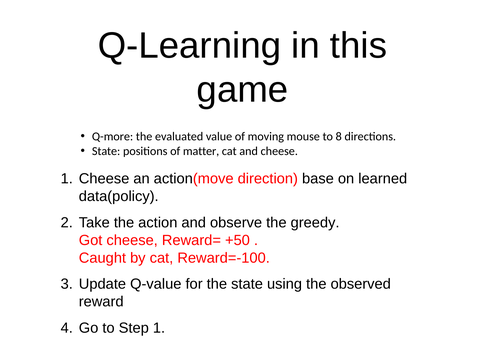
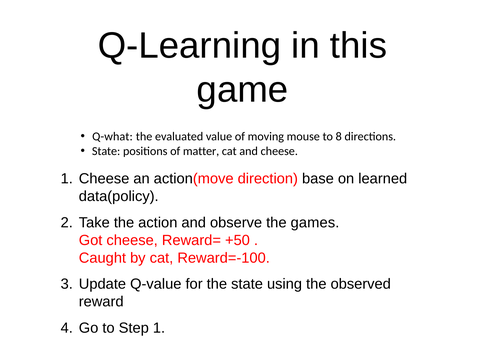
Q-more: Q-more -> Q-what
greedy: greedy -> games
